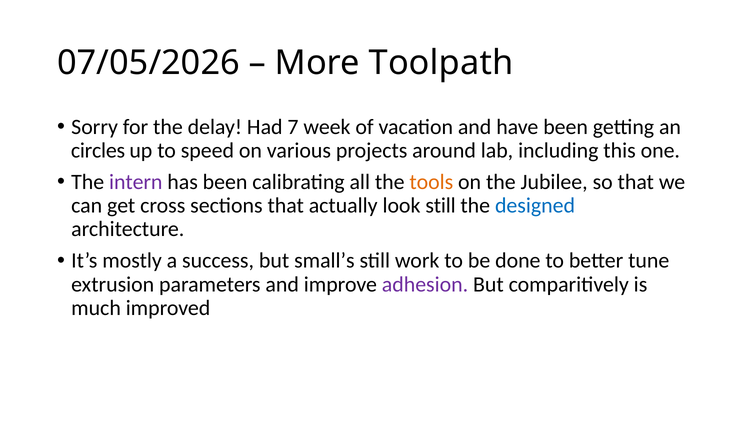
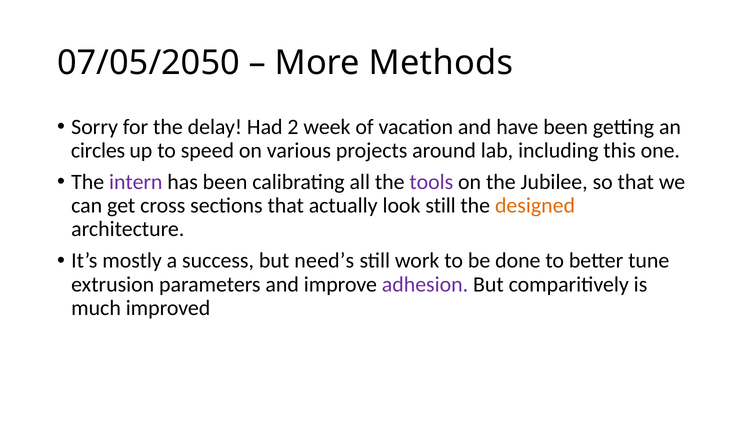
07/05/2026: 07/05/2026 -> 07/05/2050
Toolpath: Toolpath -> Methods
7: 7 -> 2
tools colour: orange -> purple
designed colour: blue -> orange
small’s: small’s -> need’s
